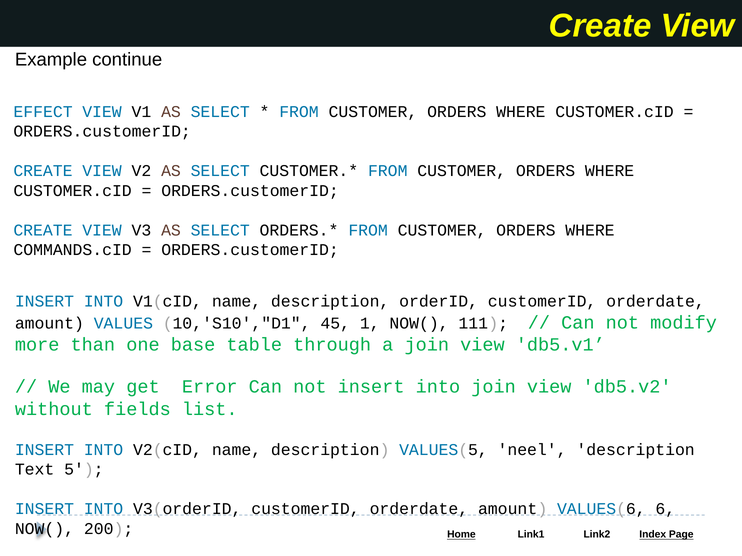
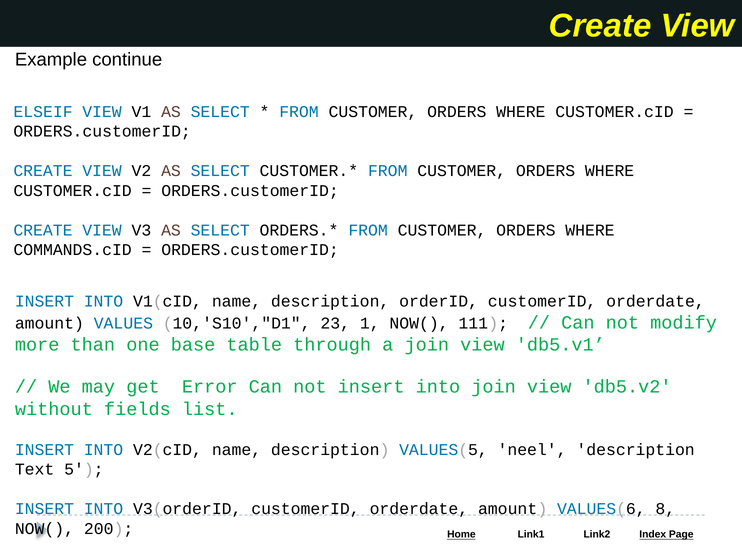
EFFECT: EFFECT -> ELSEIF
45: 45 -> 23
6: 6 -> 8
